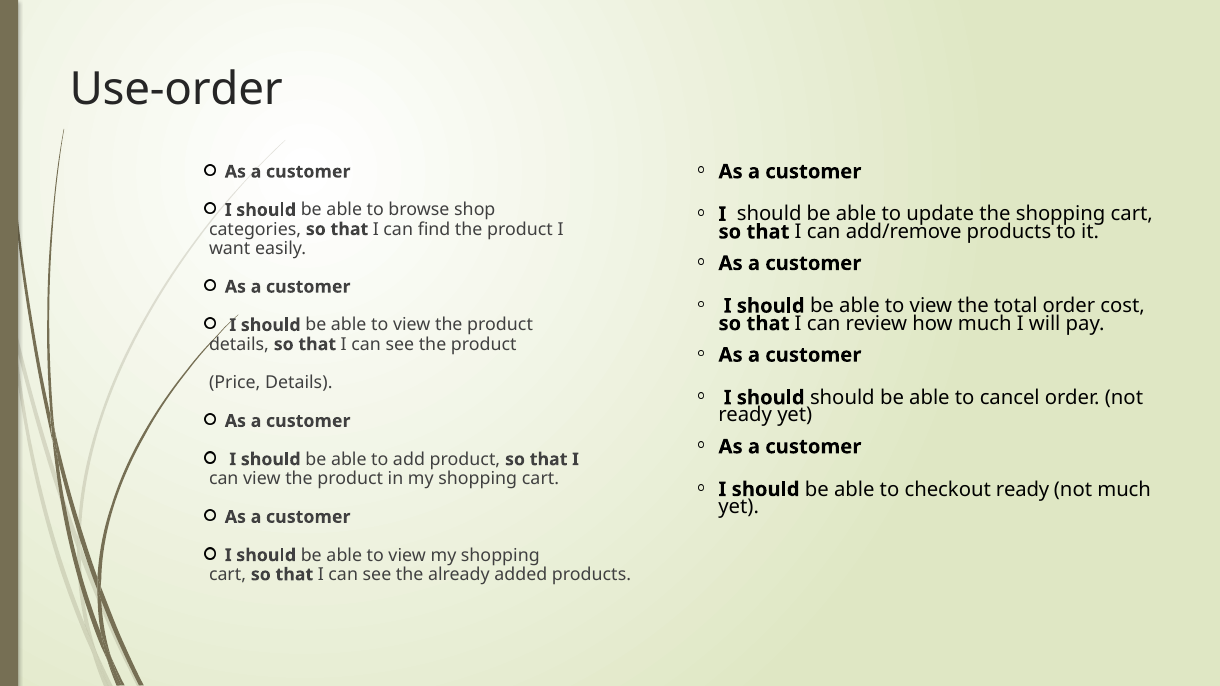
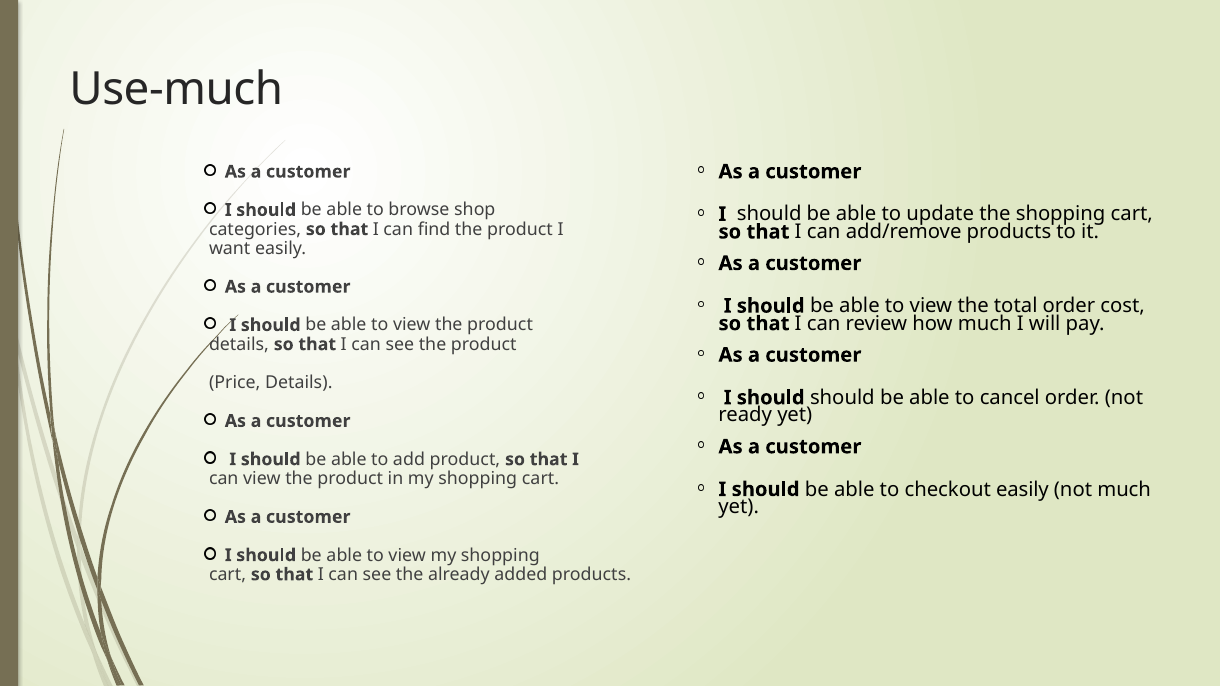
Use-order: Use-order -> Use-much
checkout ready: ready -> easily
